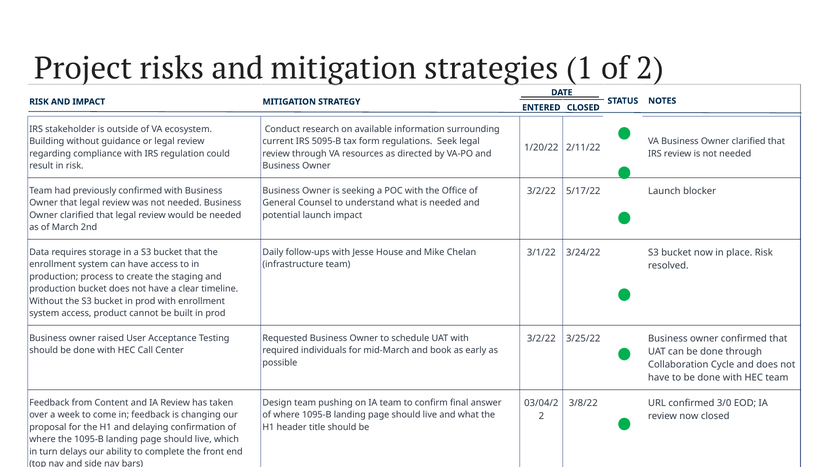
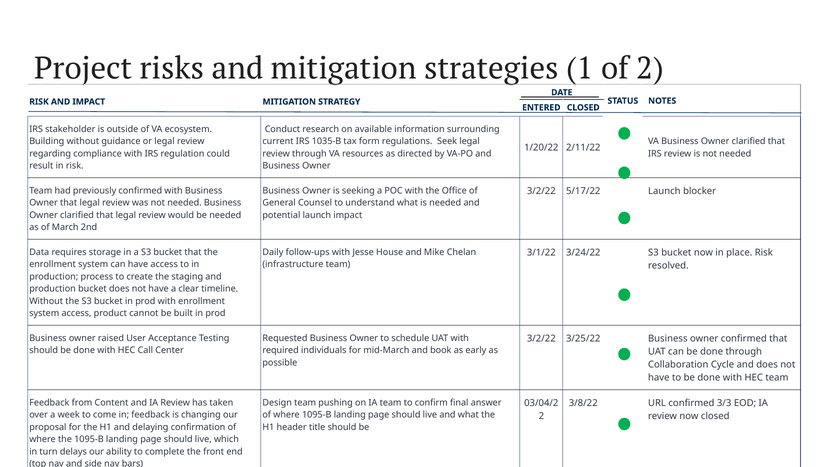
5095-B: 5095-B -> 1035-B
3/0: 3/0 -> 3/3
